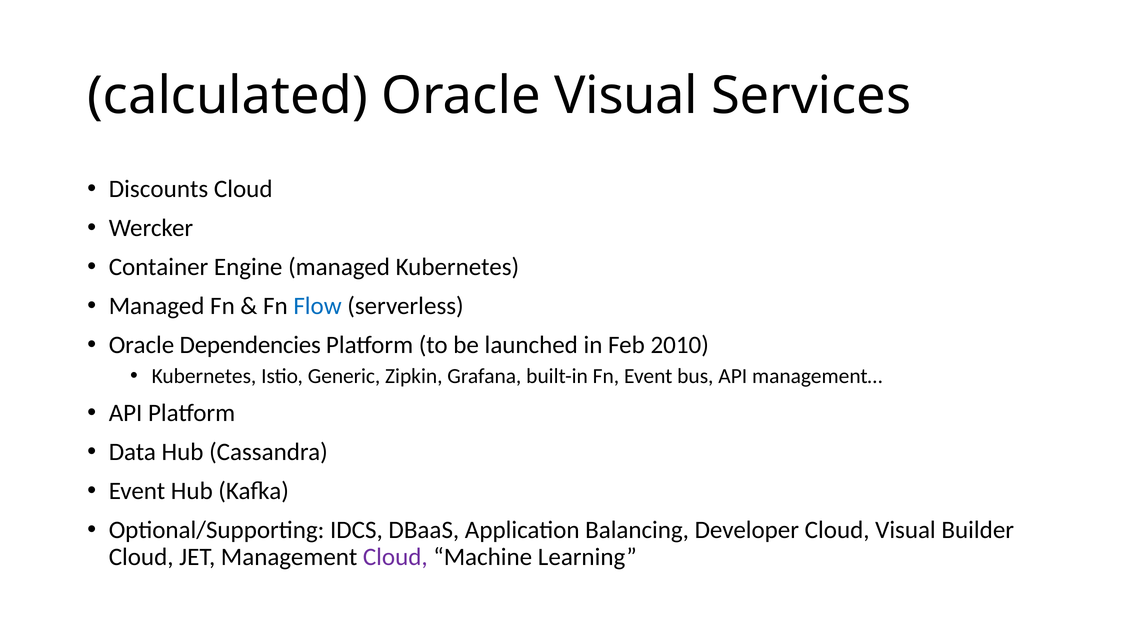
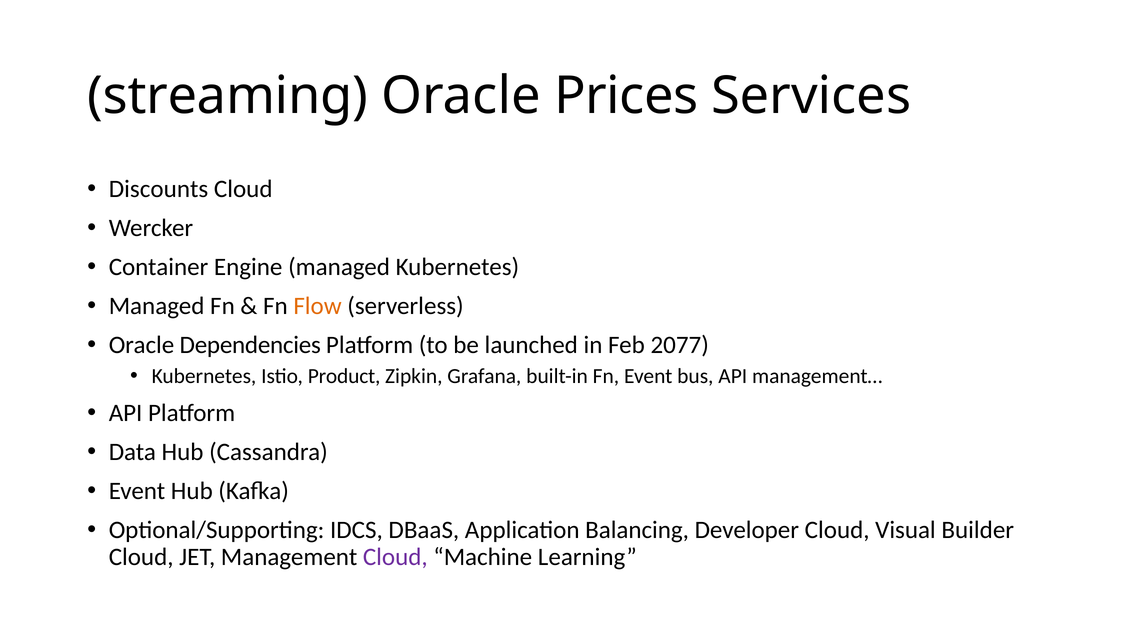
calculated: calculated -> streaming
Oracle Visual: Visual -> Prices
Flow colour: blue -> orange
2010: 2010 -> 2077
Generic: Generic -> Product
